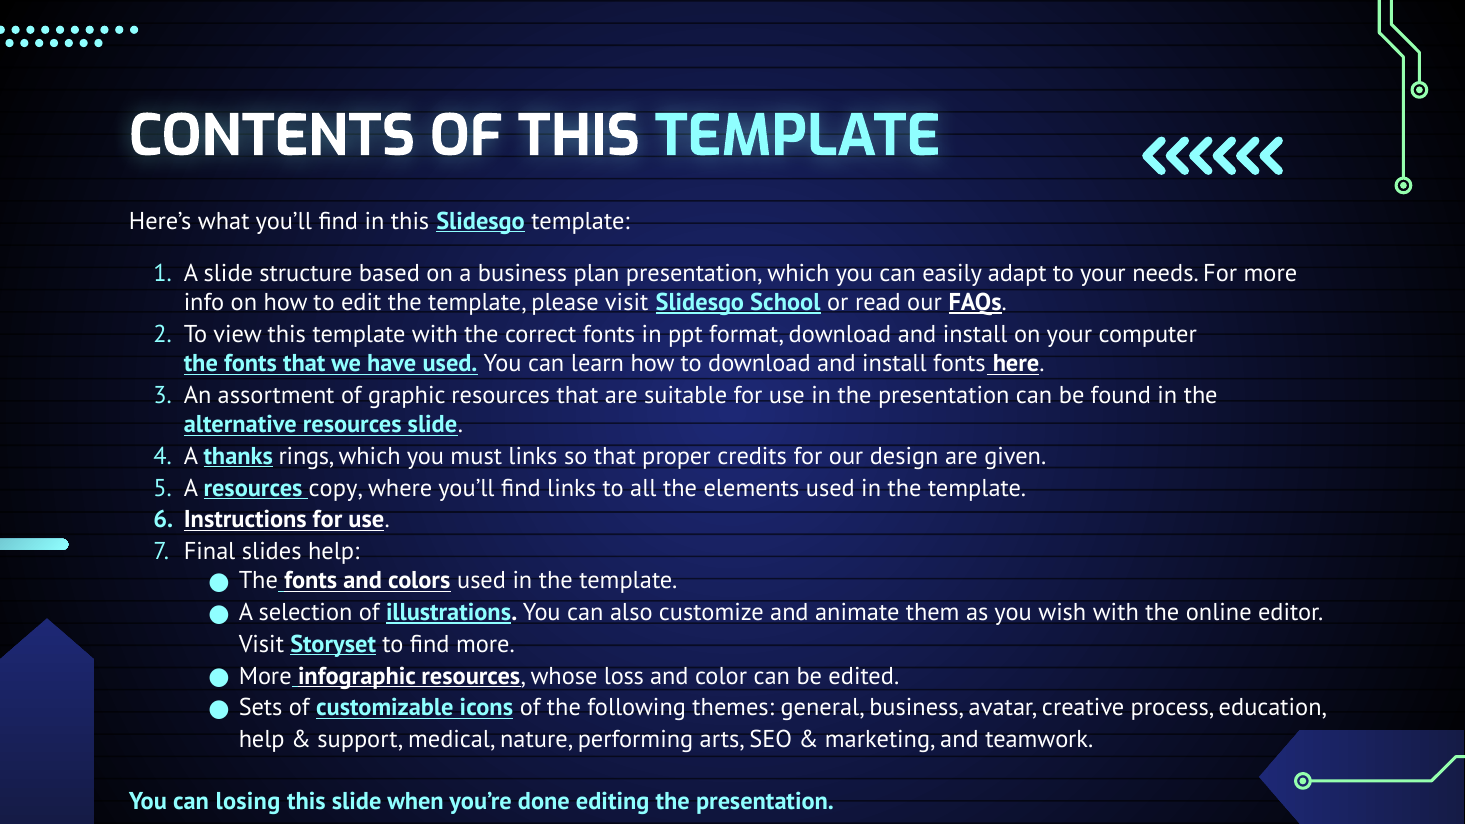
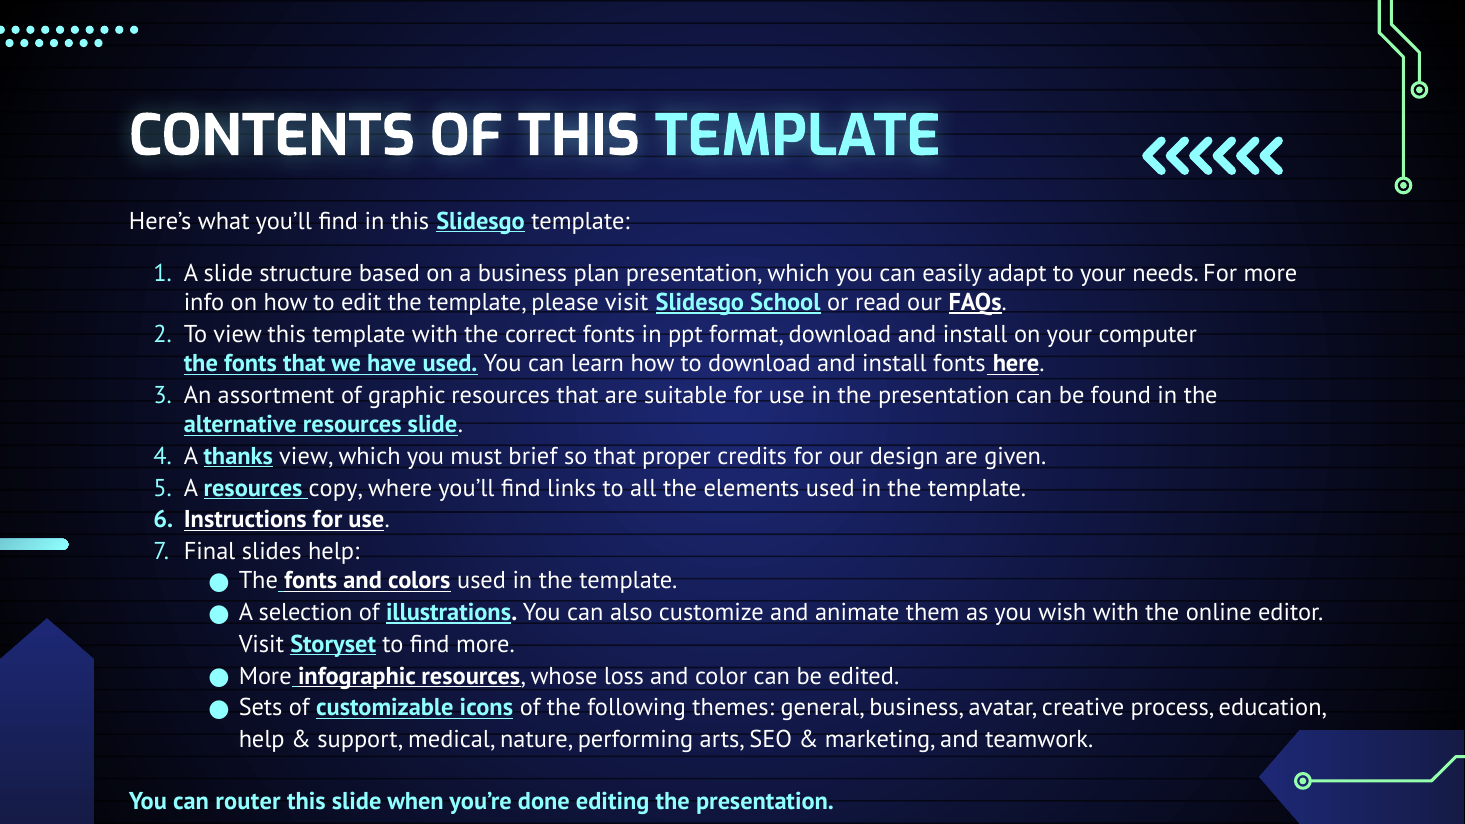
thanks rings: rings -> view
must links: links -> brief
losing: losing -> router
